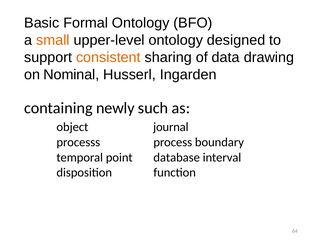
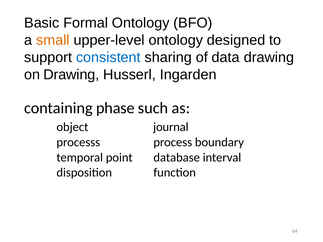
consistent colour: orange -> blue
on Nominal: Nominal -> Drawing
newly: newly -> phase
